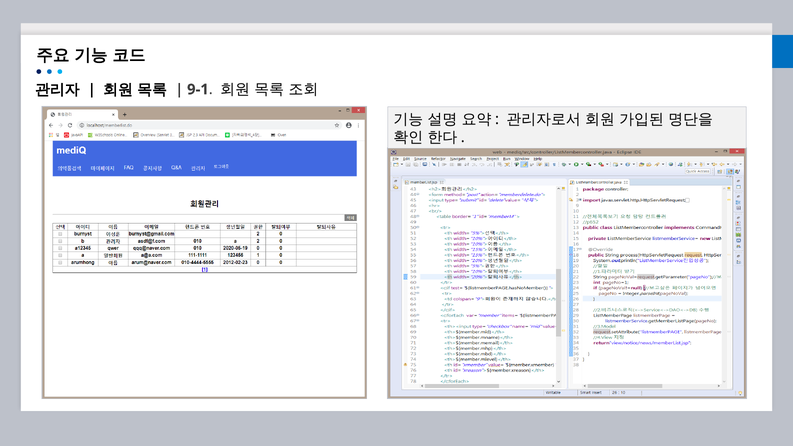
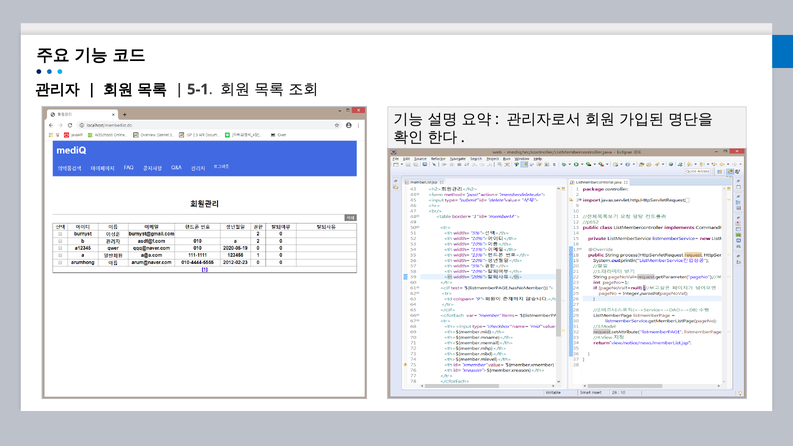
9-1: 9-1 -> 5-1
